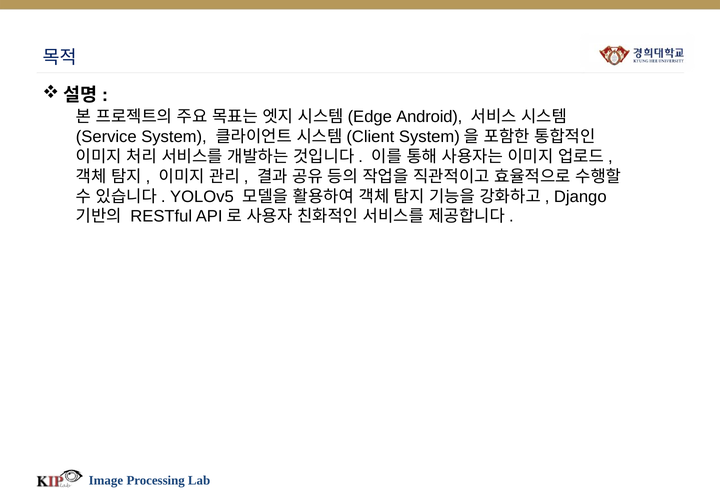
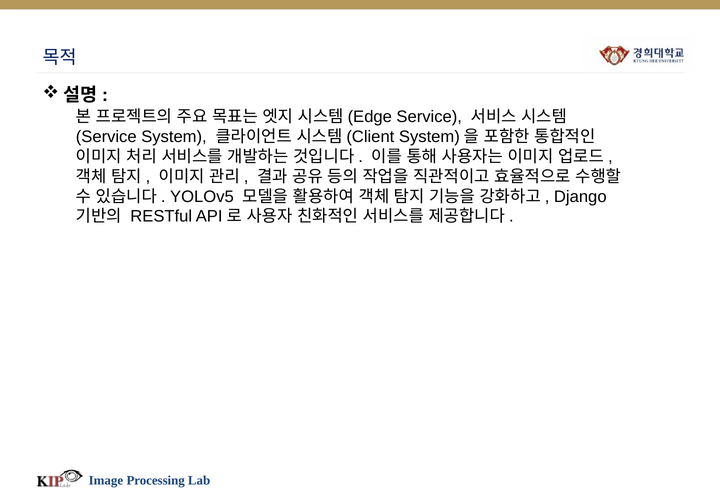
Android at (429, 117): Android -> Service
